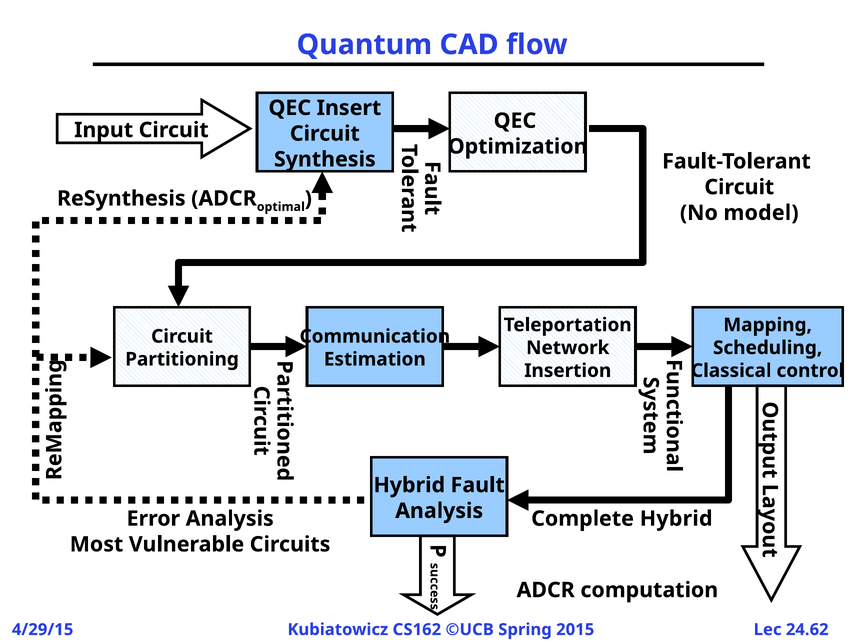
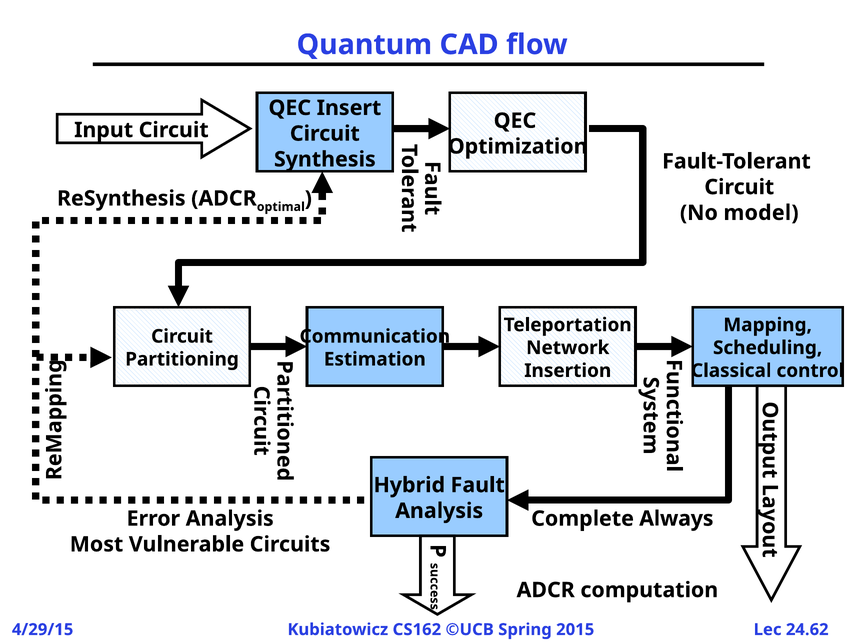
Complete Hybrid: Hybrid -> Always
